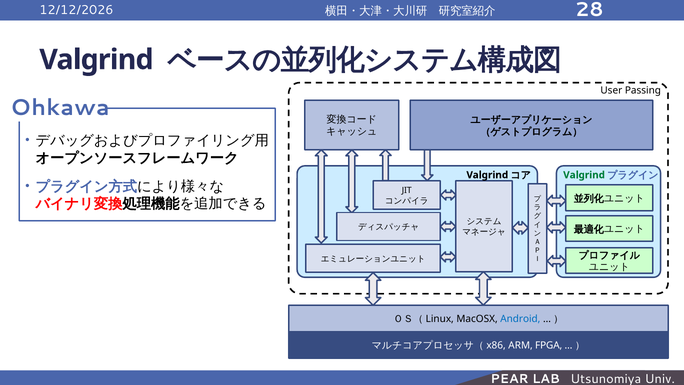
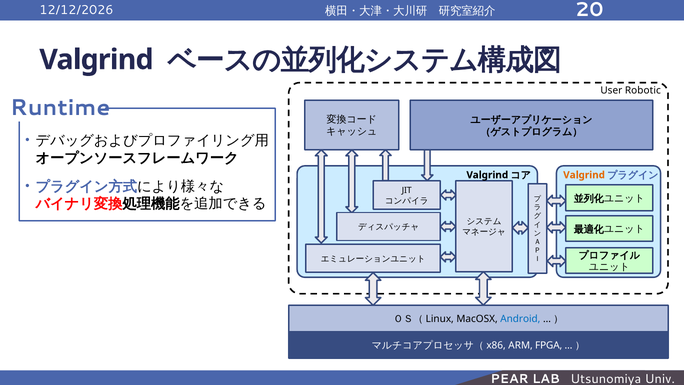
28: 28 -> 20
Passing: Passing -> Robotic
Ohkawa: Ohkawa -> Runtime
Valgrind at (584, 175) colour: green -> orange
